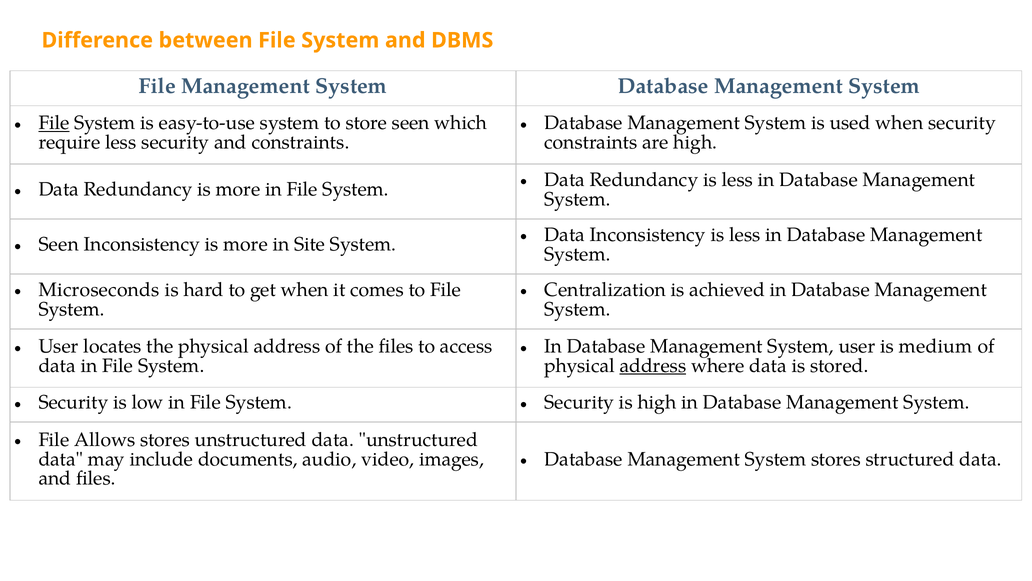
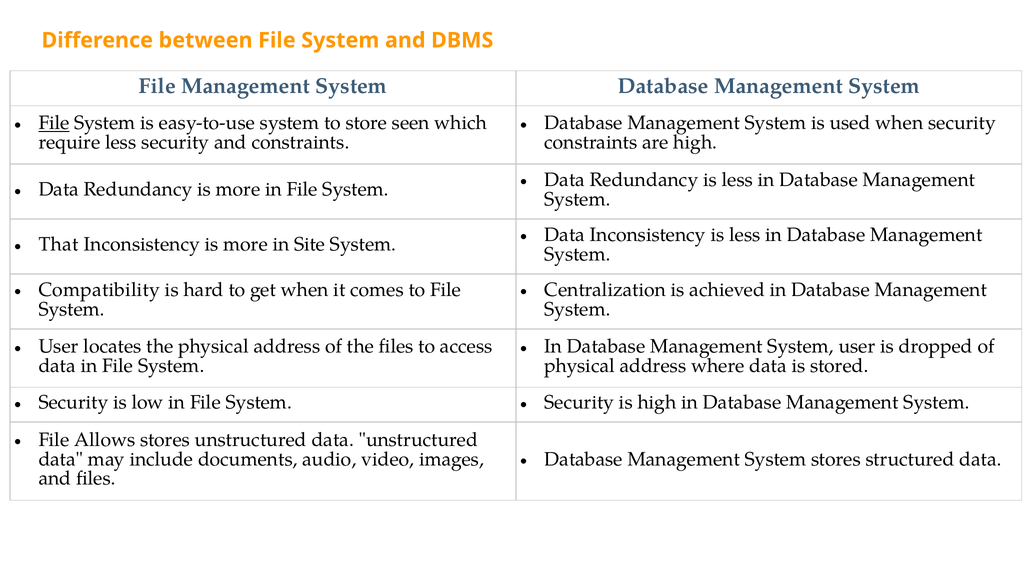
Seen at (59, 244): Seen -> That
Microseconds: Microseconds -> Compatibility
medium: medium -> dropped
address at (653, 365) underline: present -> none
